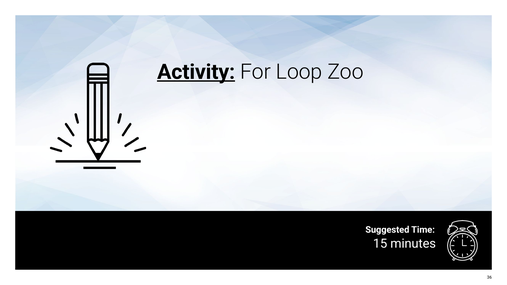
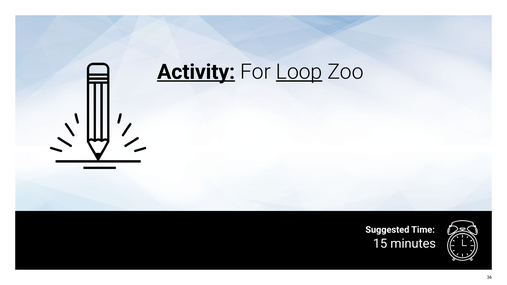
Loop underline: none -> present
